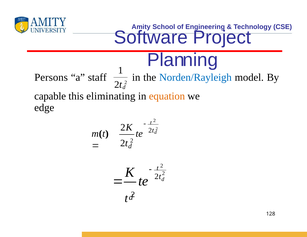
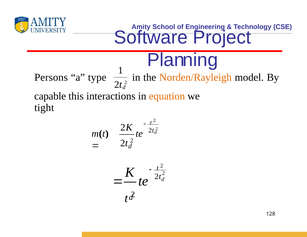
staff: staff -> type
Norden/Rayleigh colour: blue -> orange
eliminating: eliminating -> interactions
edge: edge -> tight
